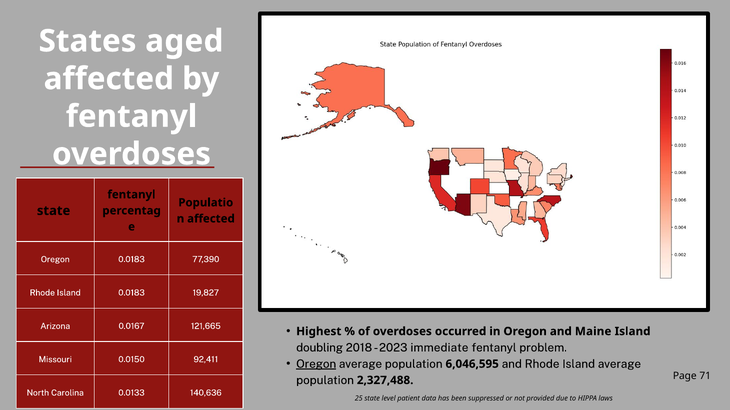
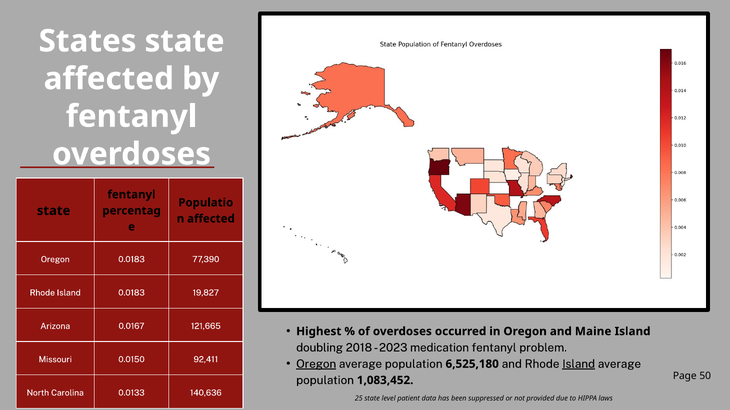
States aged: aged -> state
immediate: immediate -> medication
6,046,595: 6,046,595 -> 6,525,180
Island at (579, 364) underline: none -> present
71: 71 -> 50
2,327,488: 2,327,488 -> 1,083,452
